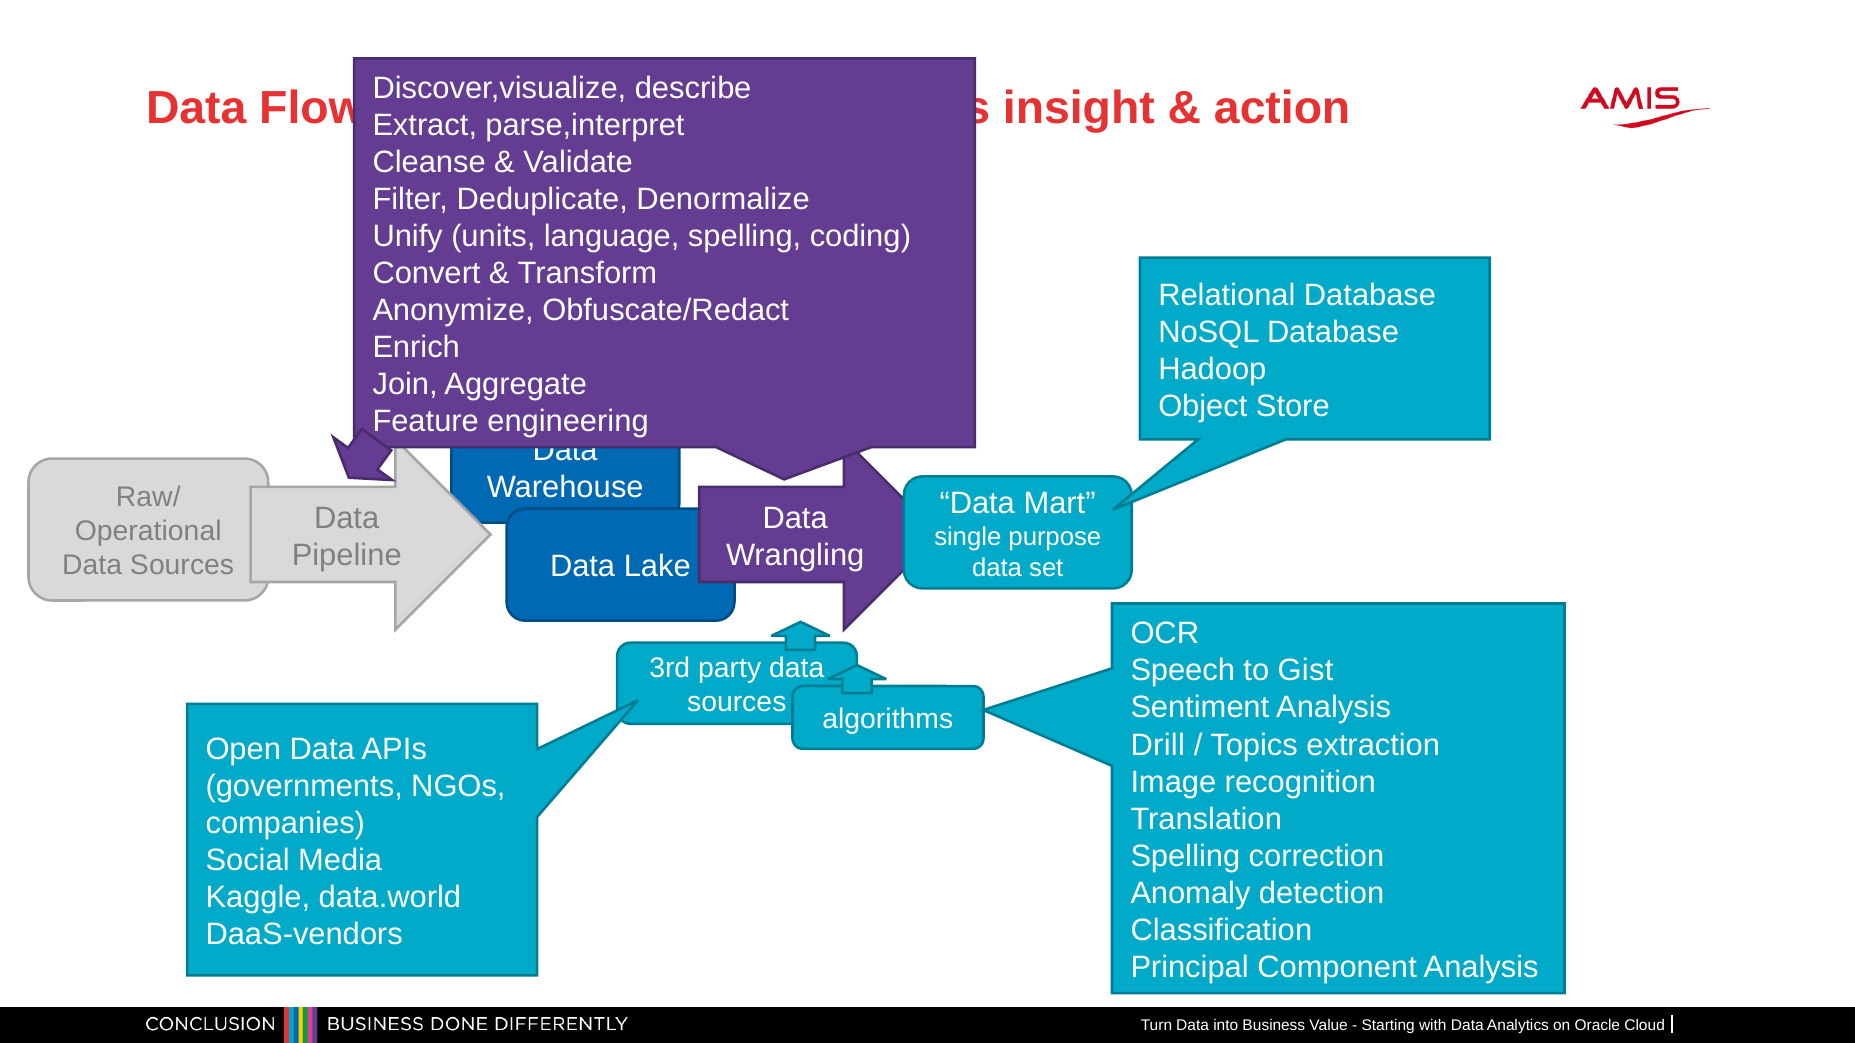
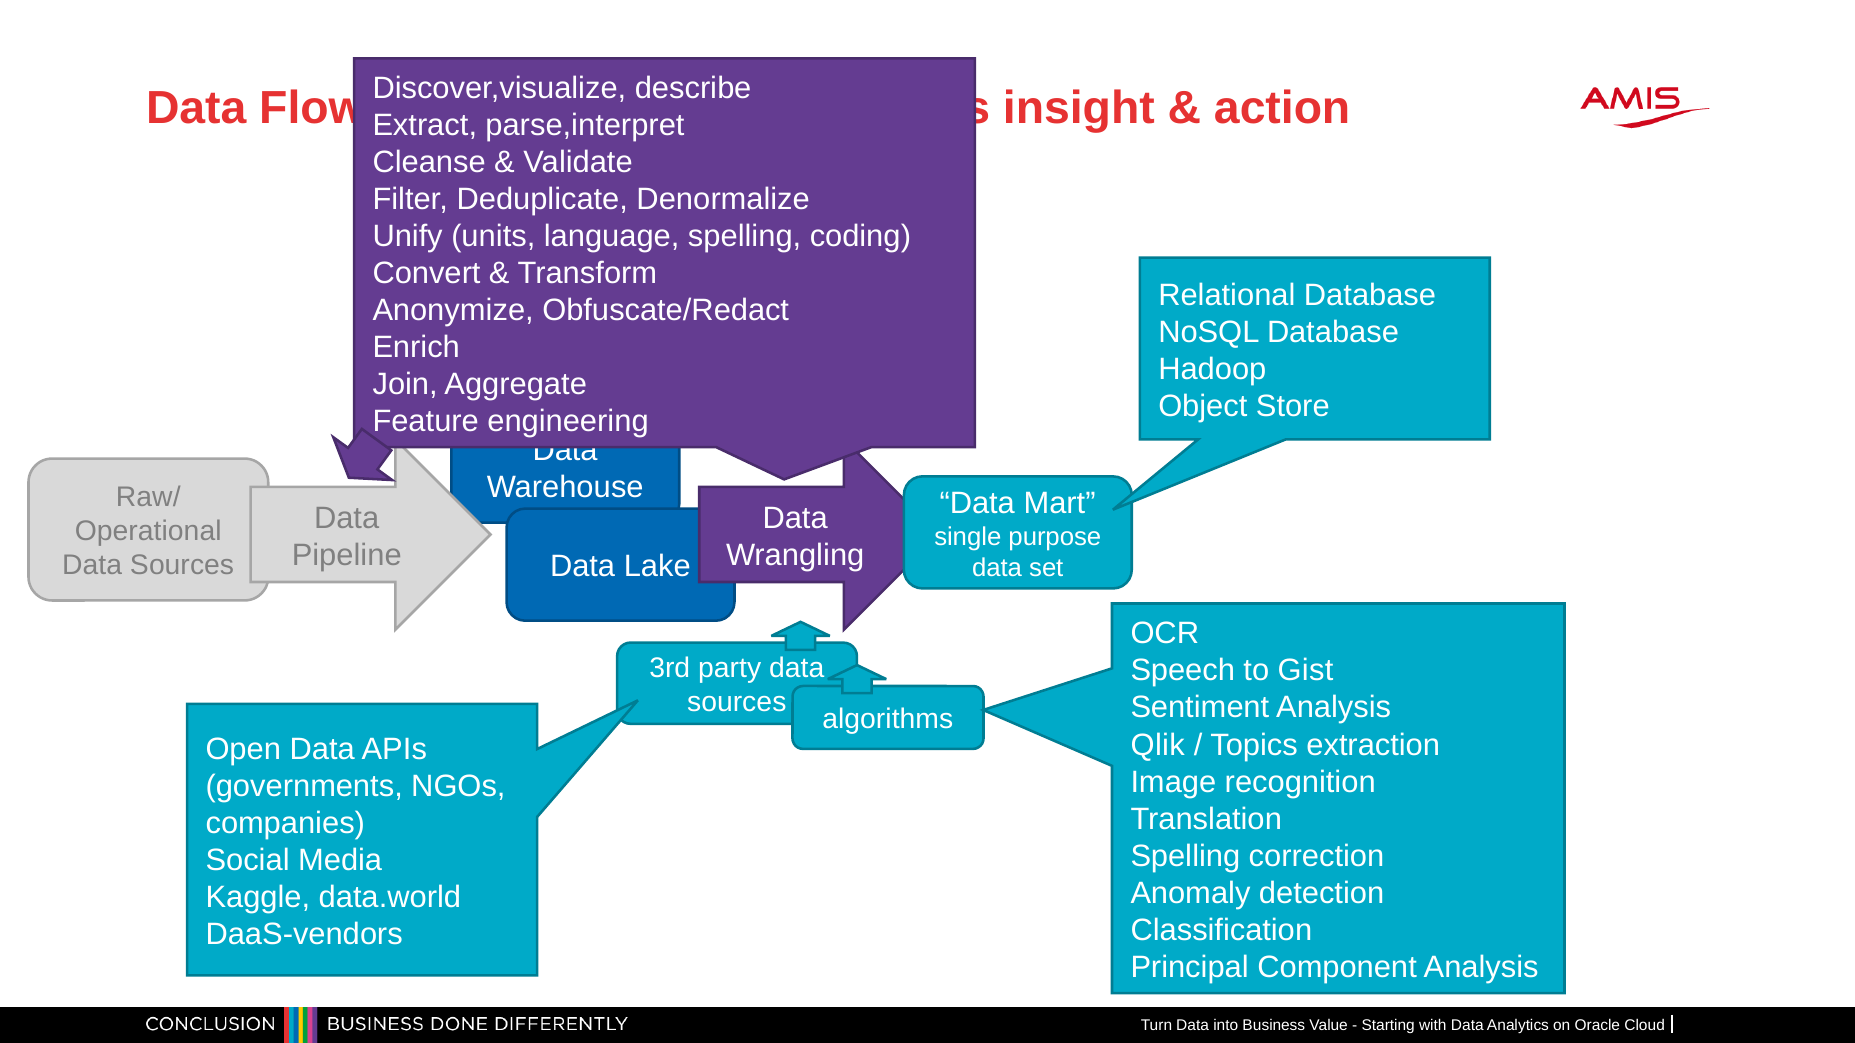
Drill: Drill -> Qlik
